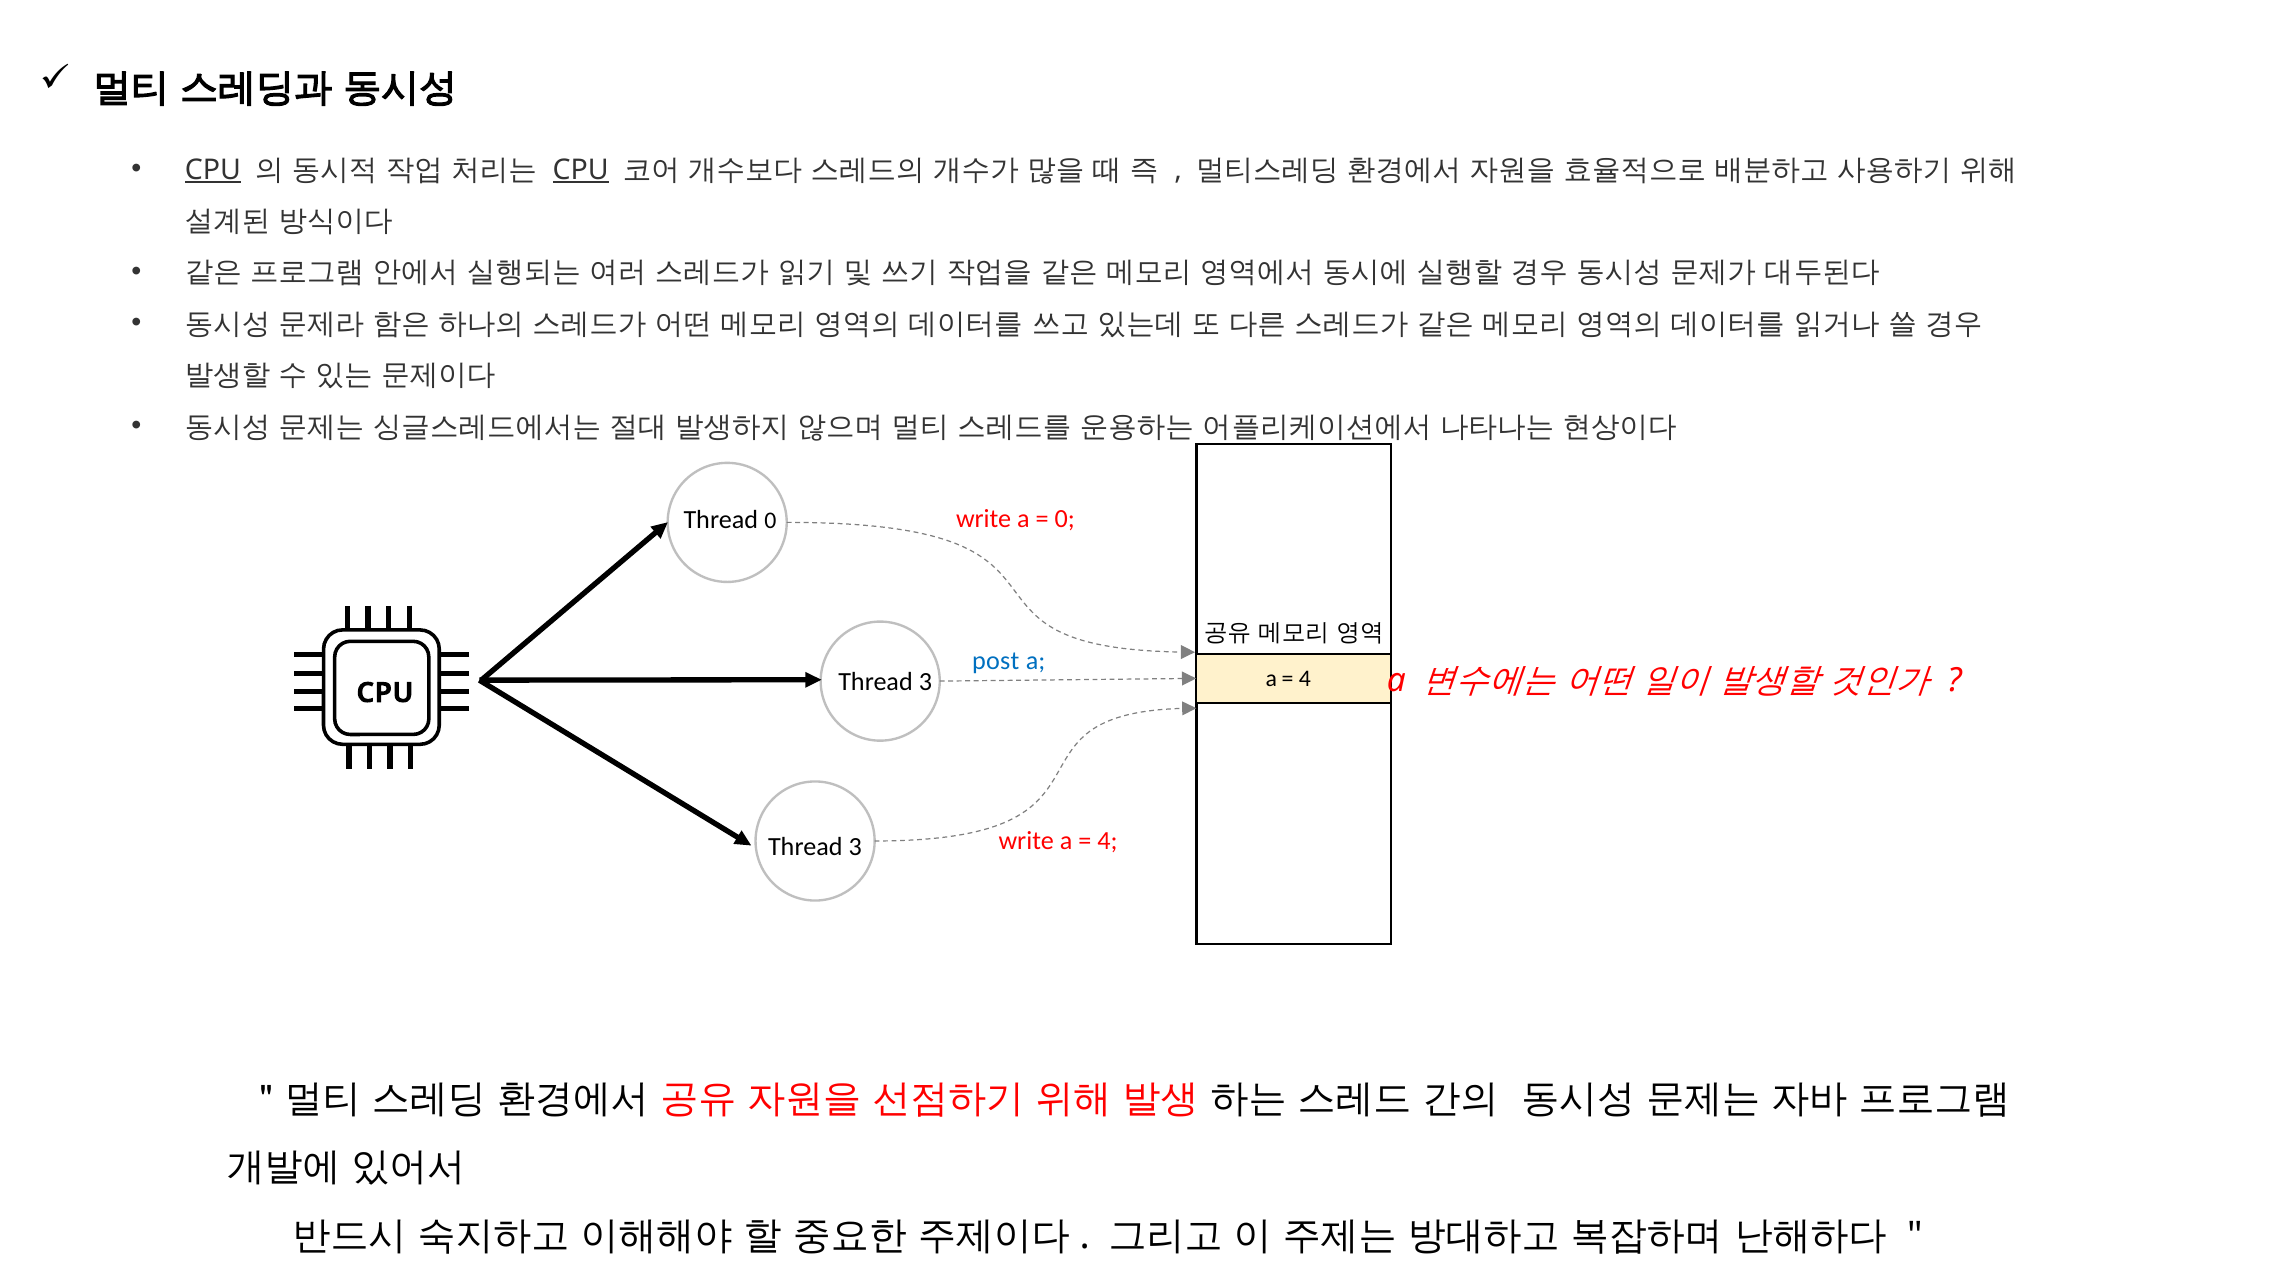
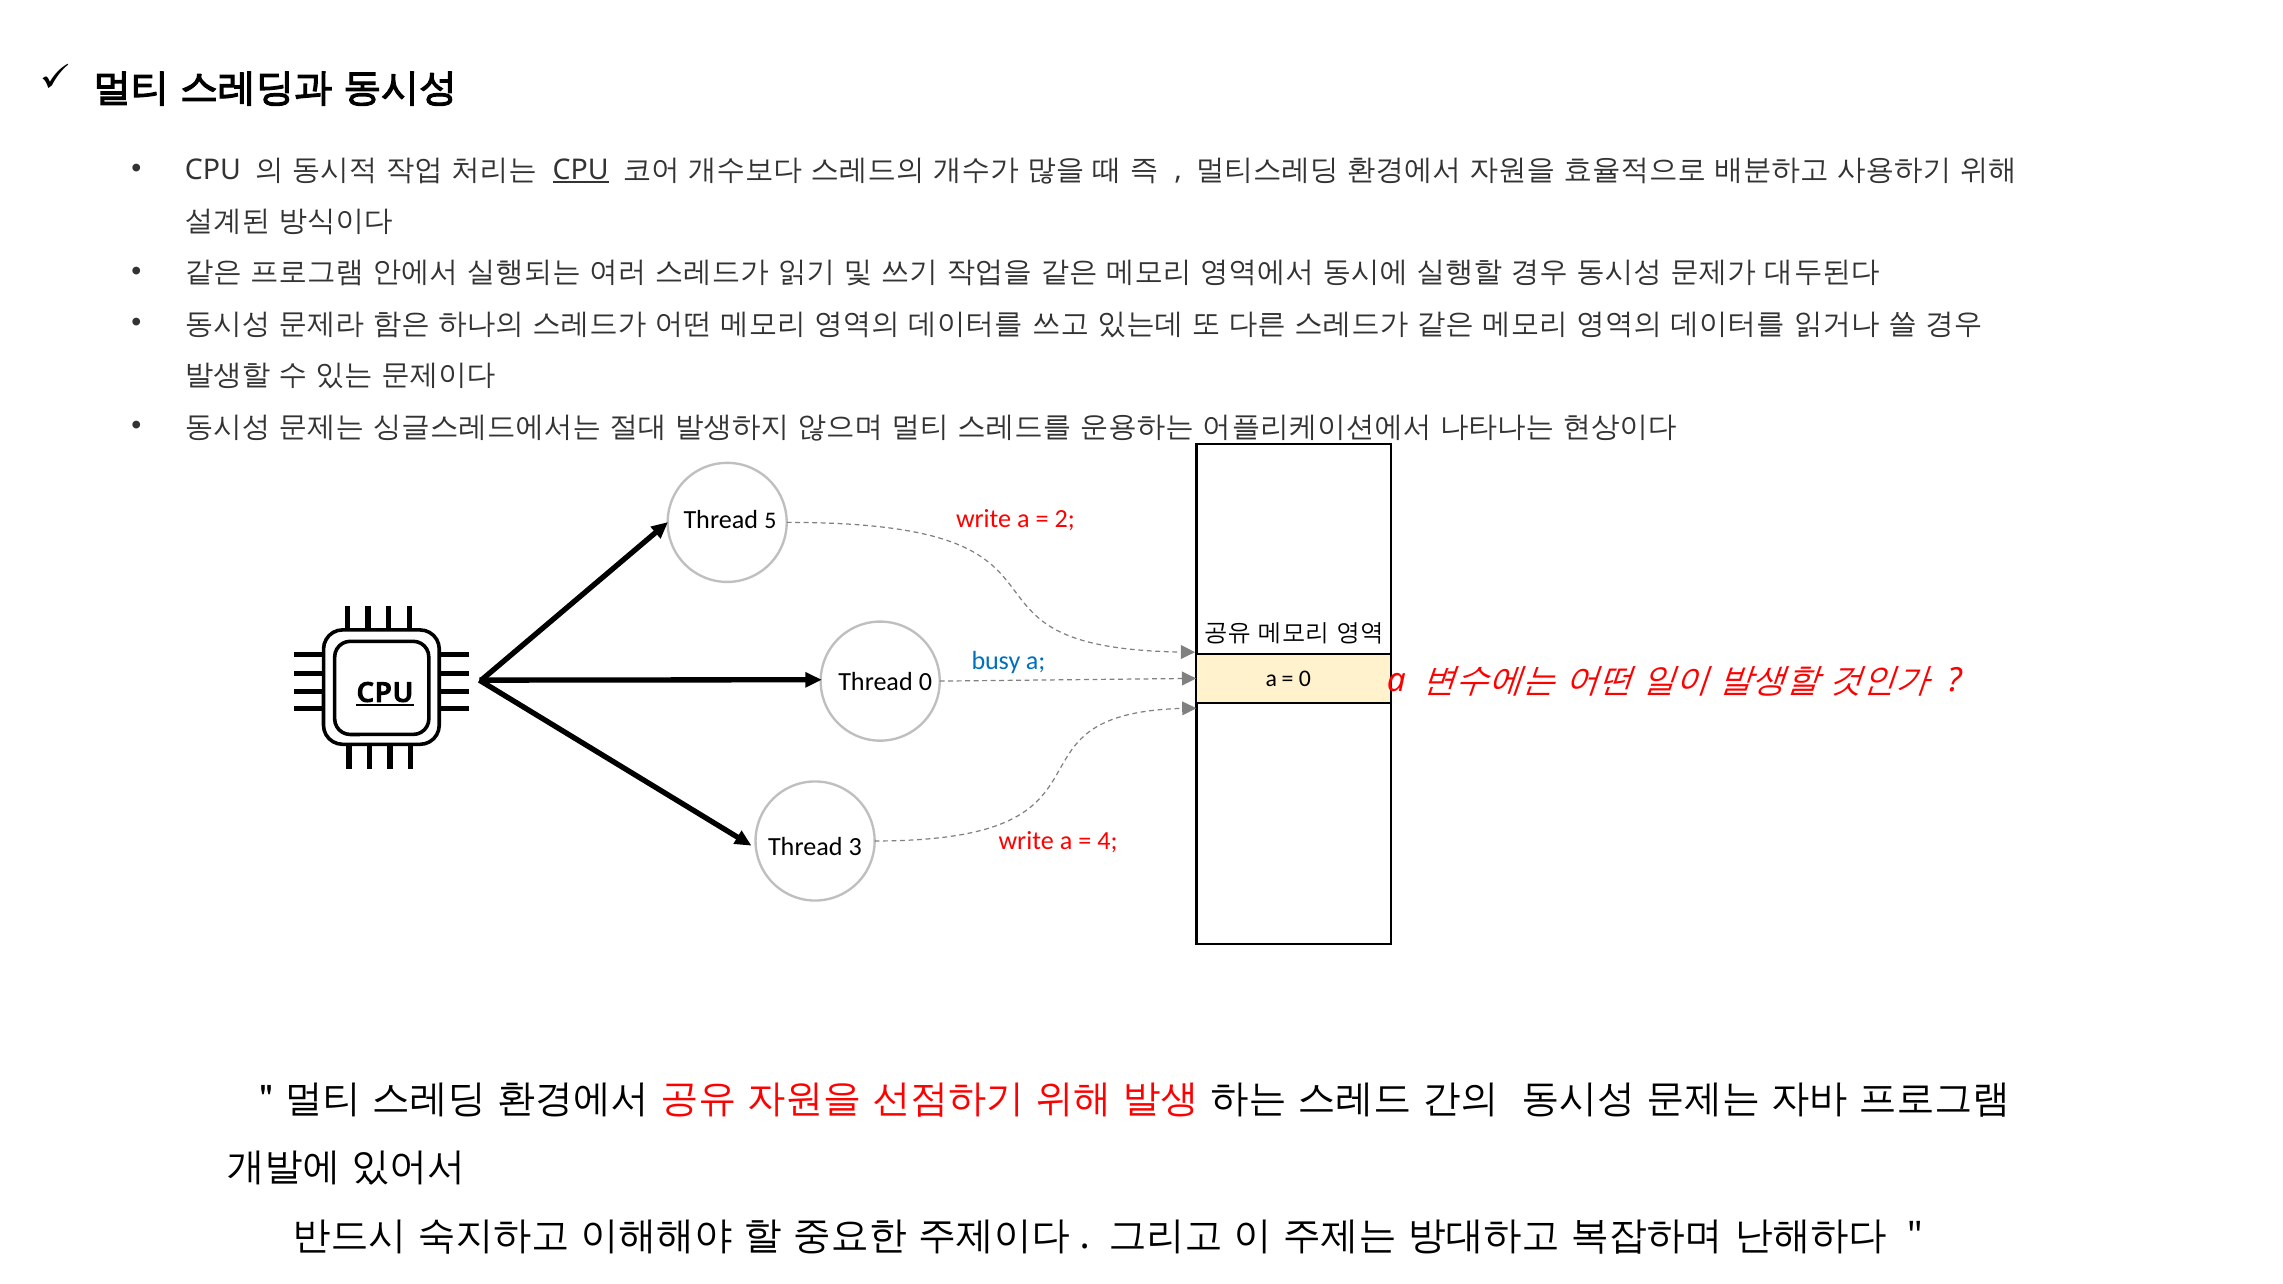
CPU at (213, 170) underline: present -> none
0 at (1065, 519): 0 -> 2
Thread 0: 0 -> 5
post: post -> busy
4 at (1305, 679): 4 -> 0
3 at (926, 682): 3 -> 0
CPU at (385, 693) underline: none -> present
